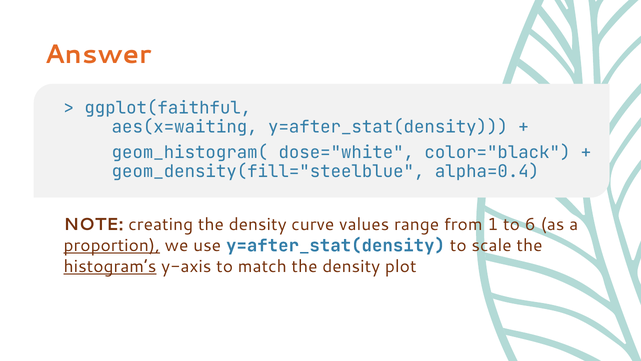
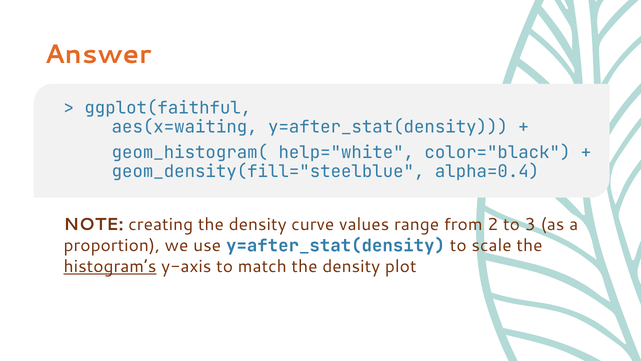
dose="white: dose="white -> help="white
1: 1 -> 2
6: 6 -> 3
proportion underline: present -> none
